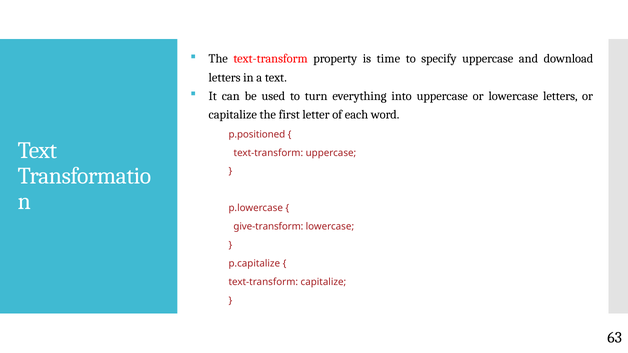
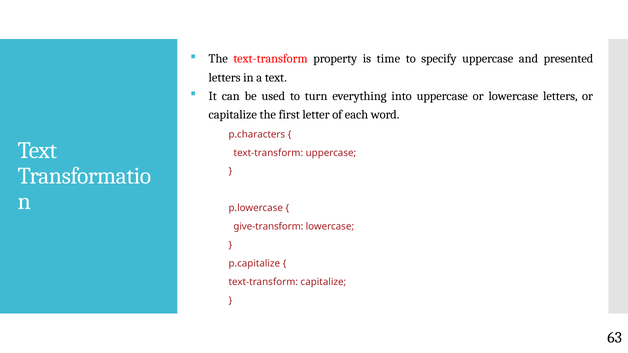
download: download -> presented
p.positioned: p.positioned -> p.characters
